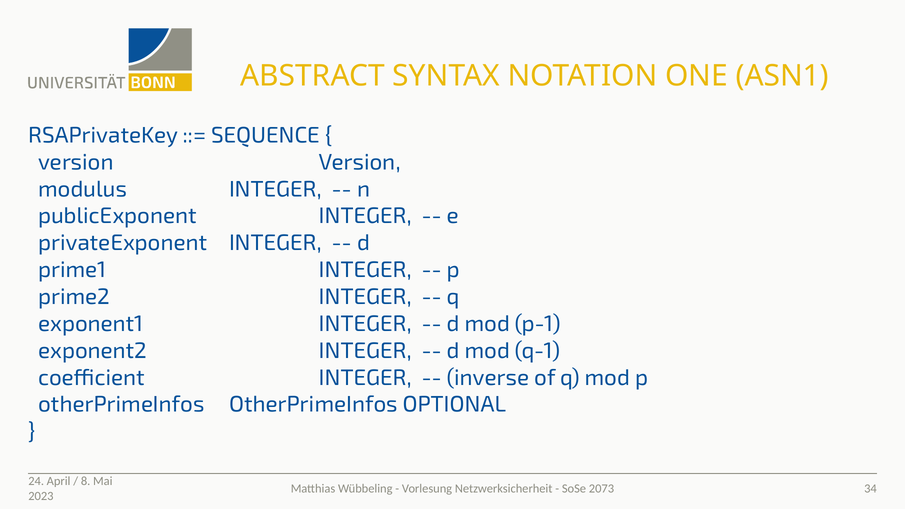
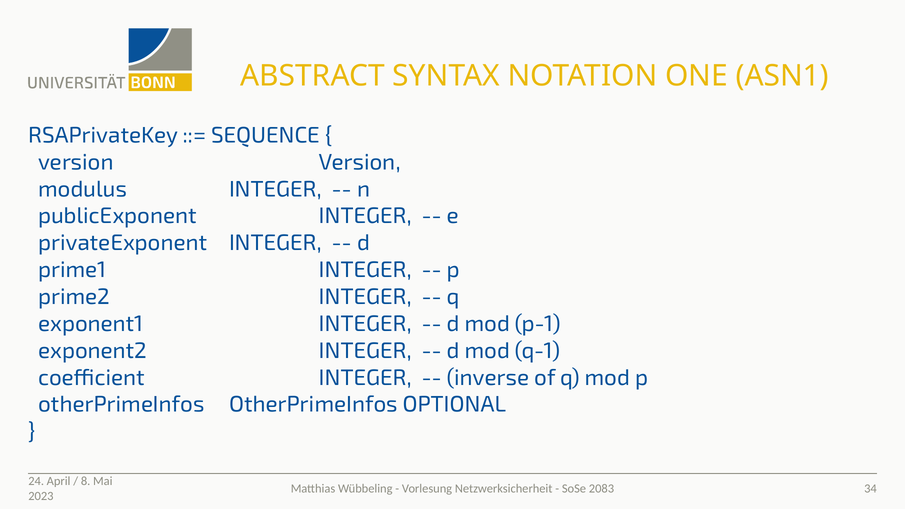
2073: 2073 -> 2083
